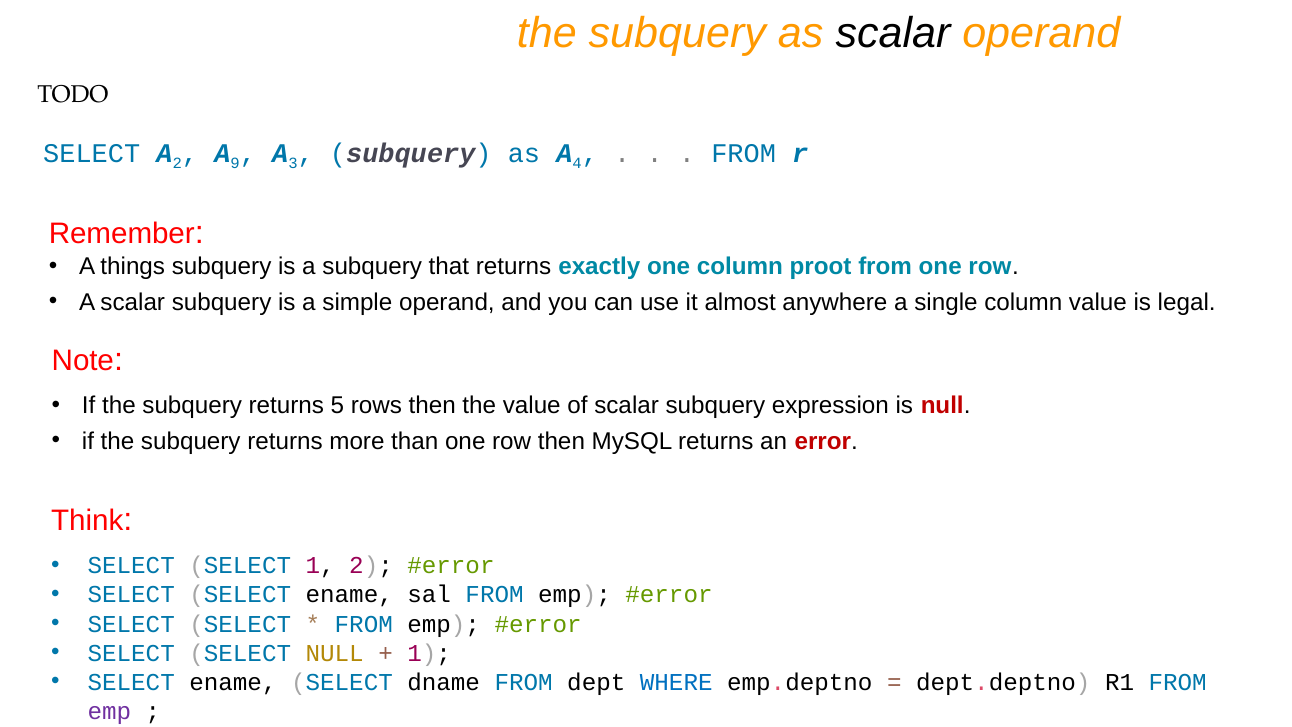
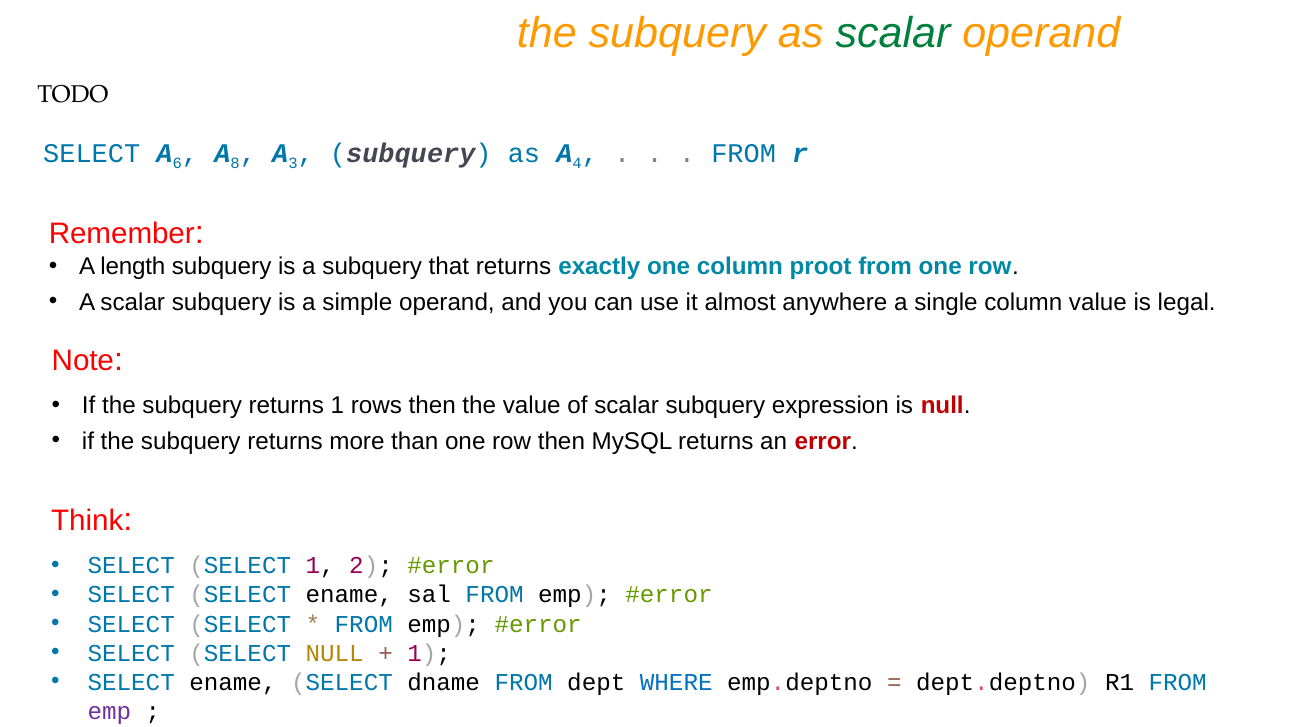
scalar at (893, 34) colour: black -> green
A 2: 2 -> 6
9: 9 -> 8
things: things -> length
returns 5: 5 -> 1
